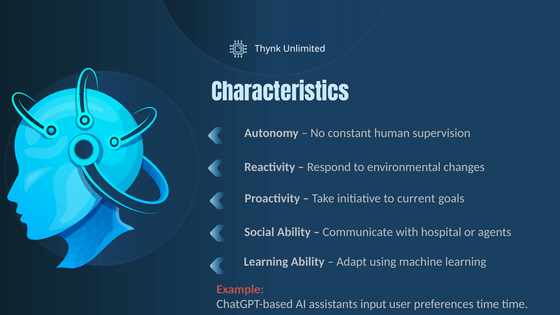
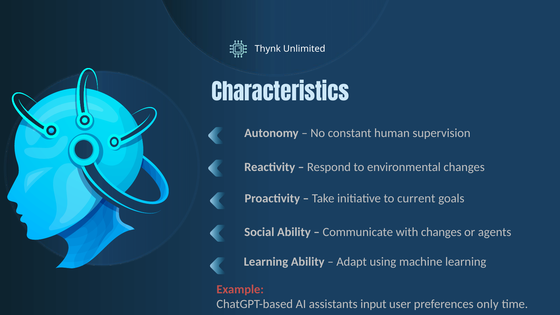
with hospital: hospital -> changes
preferences time: time -> only
